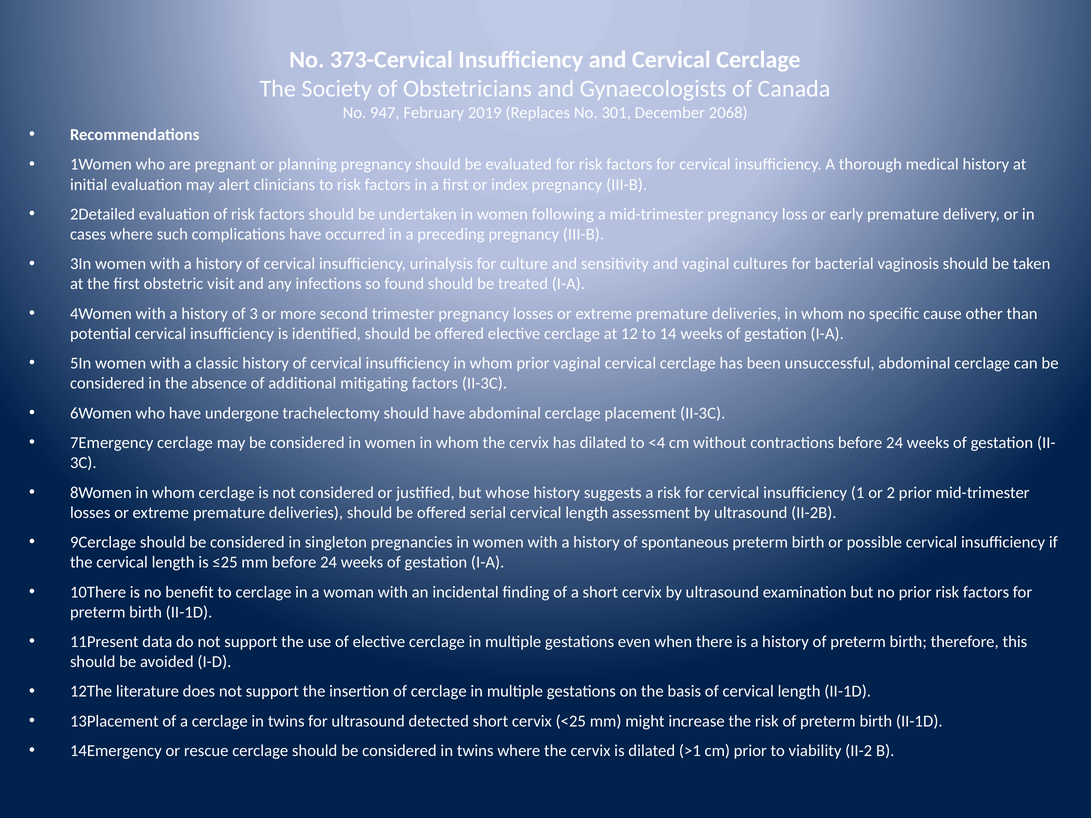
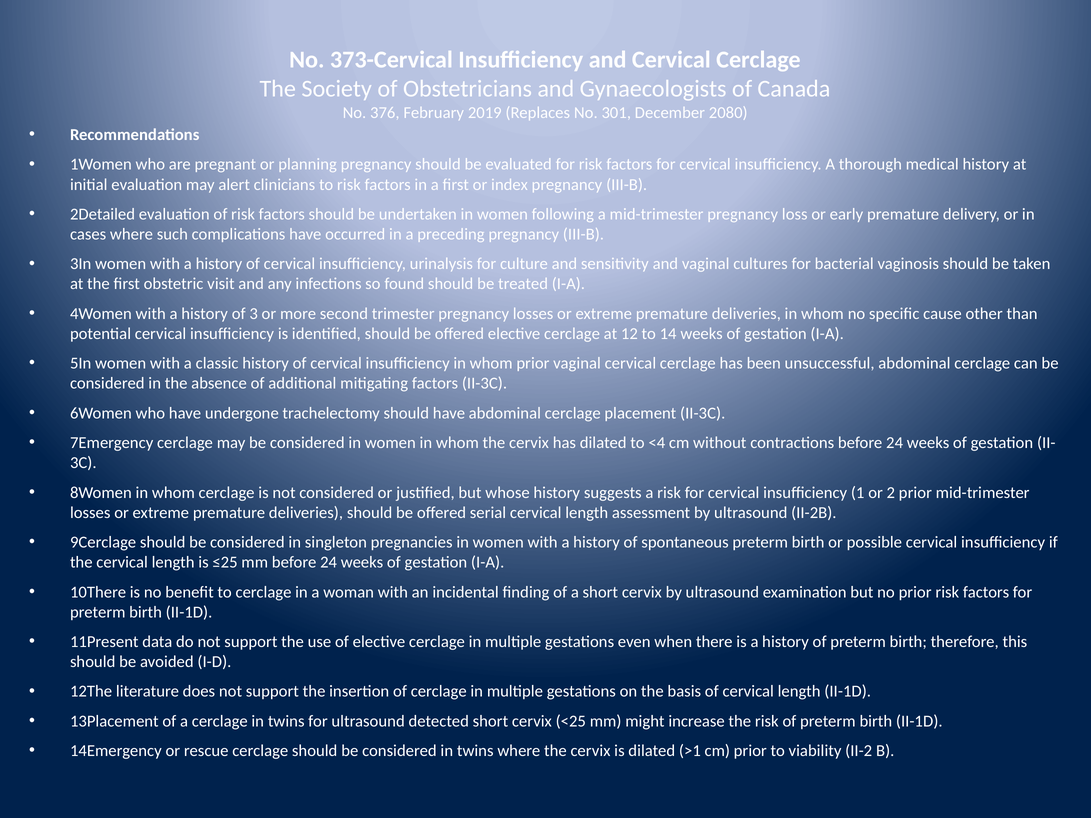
947: 947 -> 376
2068: 2068 -> 2080
